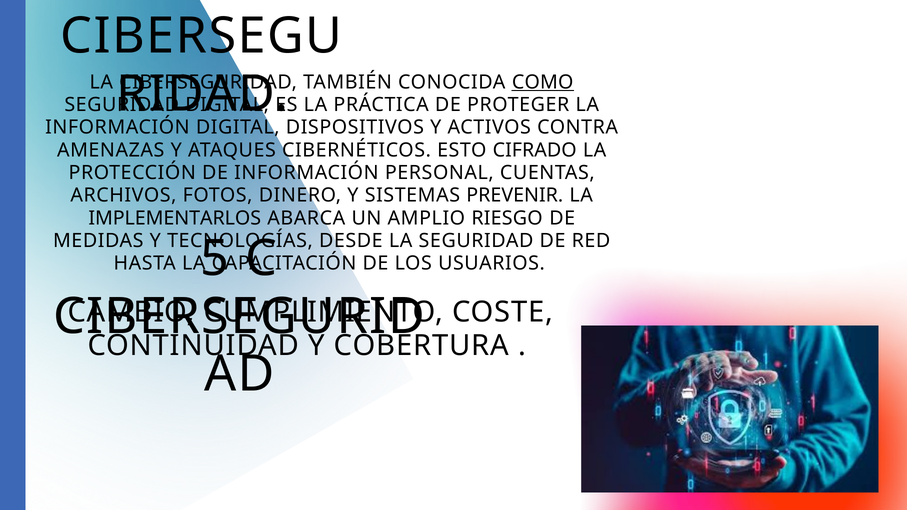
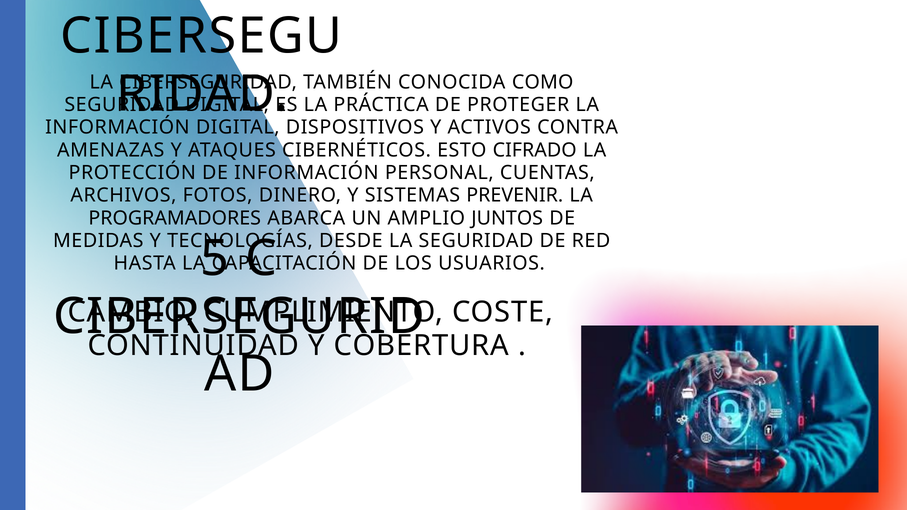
COMO underline: present -> none
IMPLEMENTARLOS: IMPLEMENTARLOS -> PROGRAMADORES
RIESGO: RIESGO -> JUNTOS
